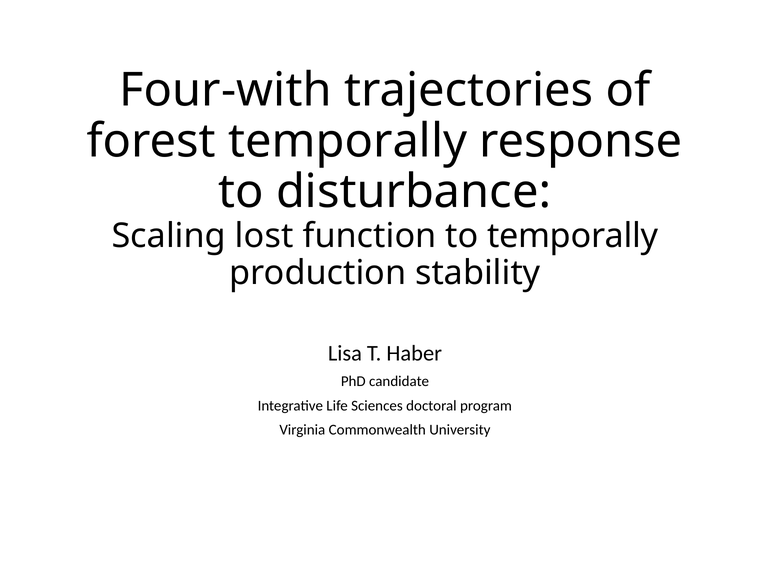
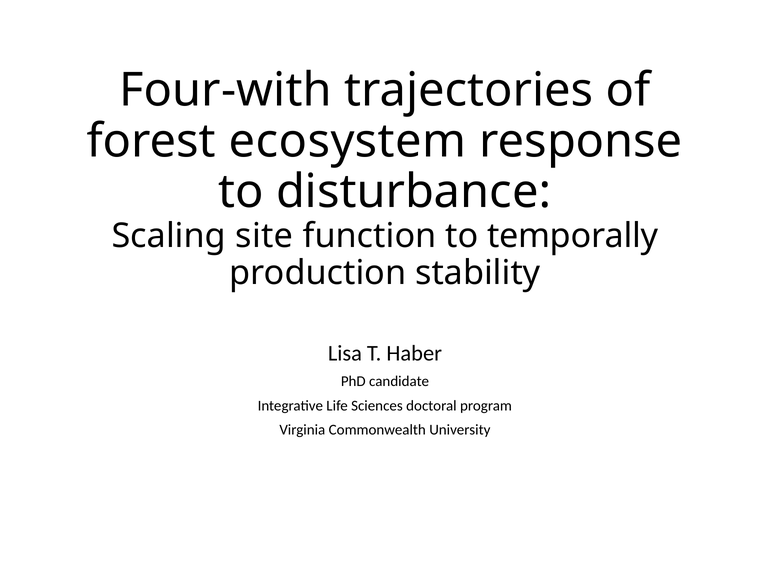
forest temporally: temporally -> ecosystem
lost: lost -> site
